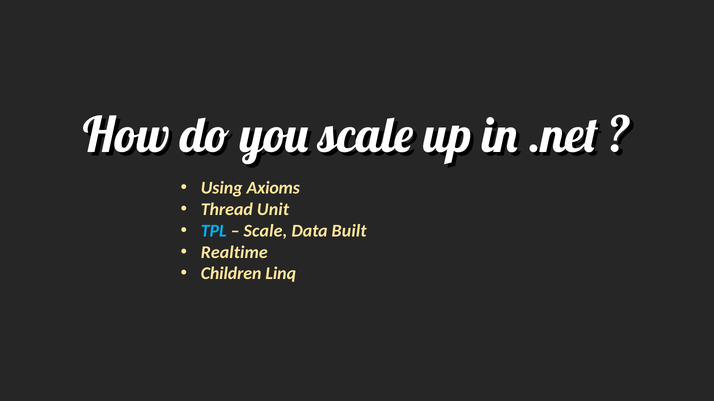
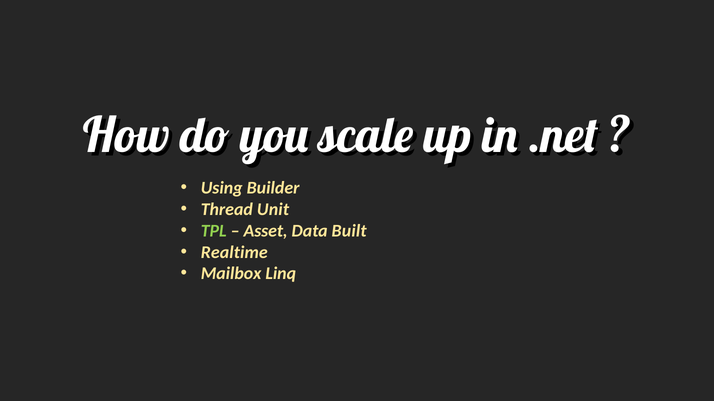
Axioms: Axioms -> Builder
TPL colour: light blue -> light green
Scale at (265, 231): Scale -> Asset
Children: Children -> Mailbox
